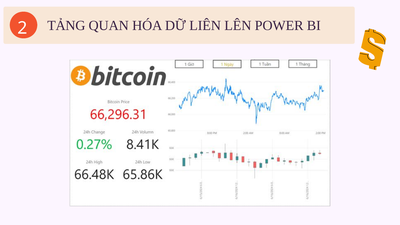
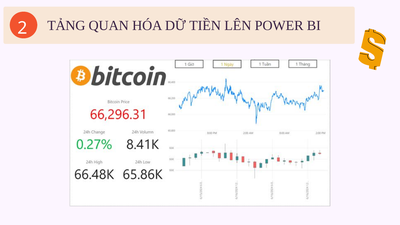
LIÊN: LIÊN -> TIỀN
